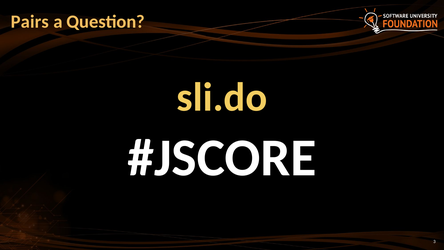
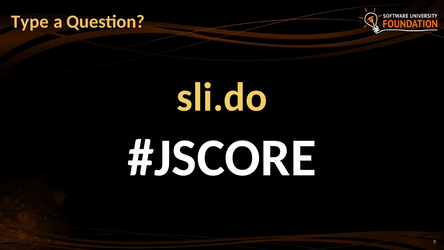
Pairs: Pairs -> Type
